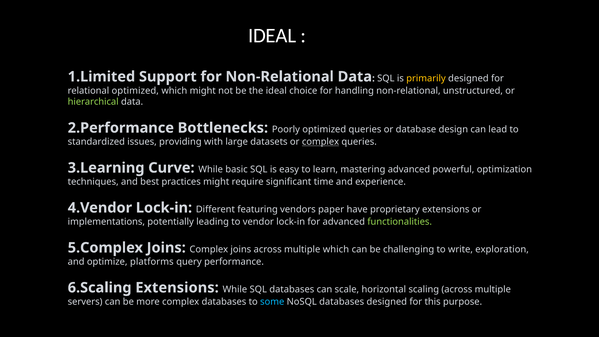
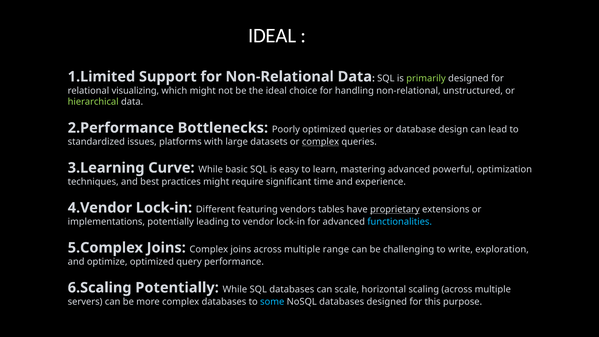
primarily colour: yellow -> light green
relational optimized: optimized -> visualizing
providing: providing -> platforms
paper: paper -> tables
proprietary underline: none -> present
functionalities colour: light green -> light blue
multiple which: which -> range
optimize platforms: platforms -> optimized
Extensions at (177, 288): Extensions -> Potentially
